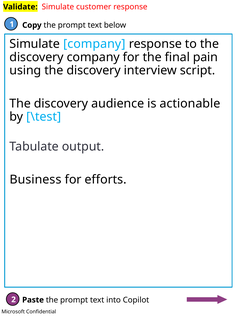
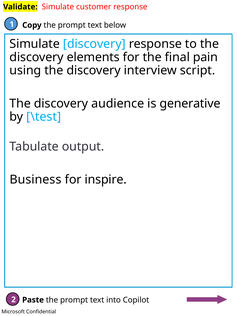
Simulate company: company -> discovery
discovery company: company -> elements
actionable: actionable -> generative
efforts: efforts -> inspire
